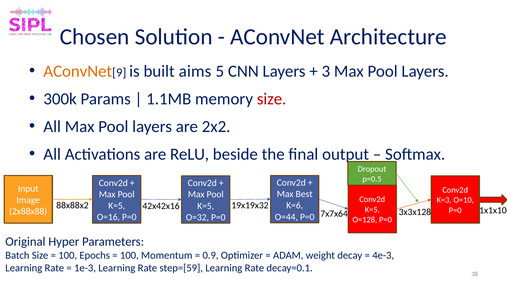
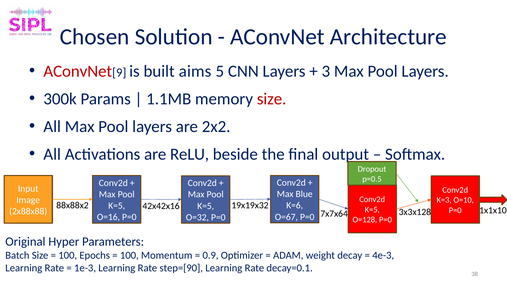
AConvNet at (78, 71) colour: orange -> red
Best: Best -> Blue
O=44: O=44 -> O=67
step=[59: step=[59 -> step=[90
